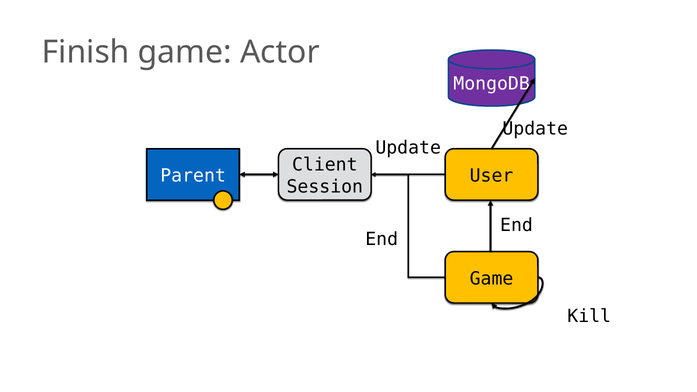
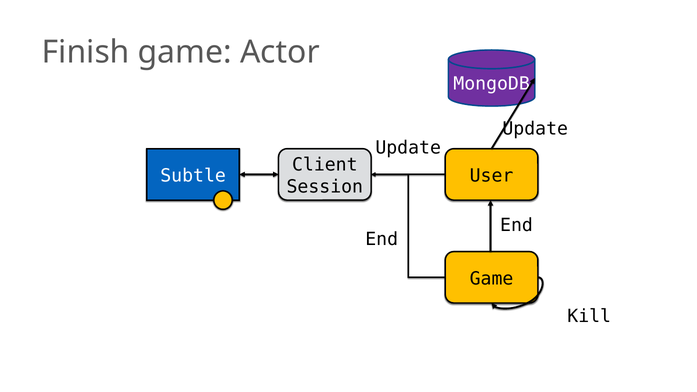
Parent: Parent -> Subtle
